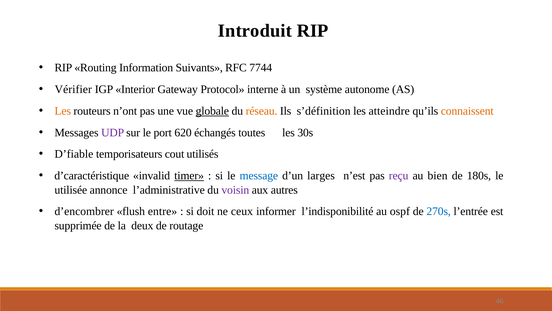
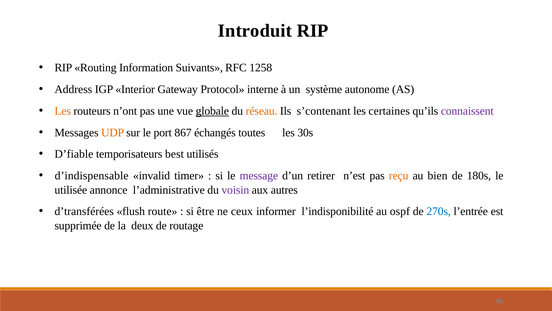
7744: 7744 -> 1258
Vérifier: Vérifier -> Address
s’définition: s’définition -> s’contenant
atteindre: atteindre -> certaines
connaissent colour: orange -> purple
UDP colour: purple -> orange
620: 620 -> 867
cout: cout -> best
d’caractéristique: d’caractéristique -> d’indispensable
timer underline: present -> none
message colour: blue -> purple
larges: larges -> retirer
reçu colour: purple -> orange
d’encombrer: d’encombrer -> d’transférées
entre: entre -> route
doit: doit -> être
